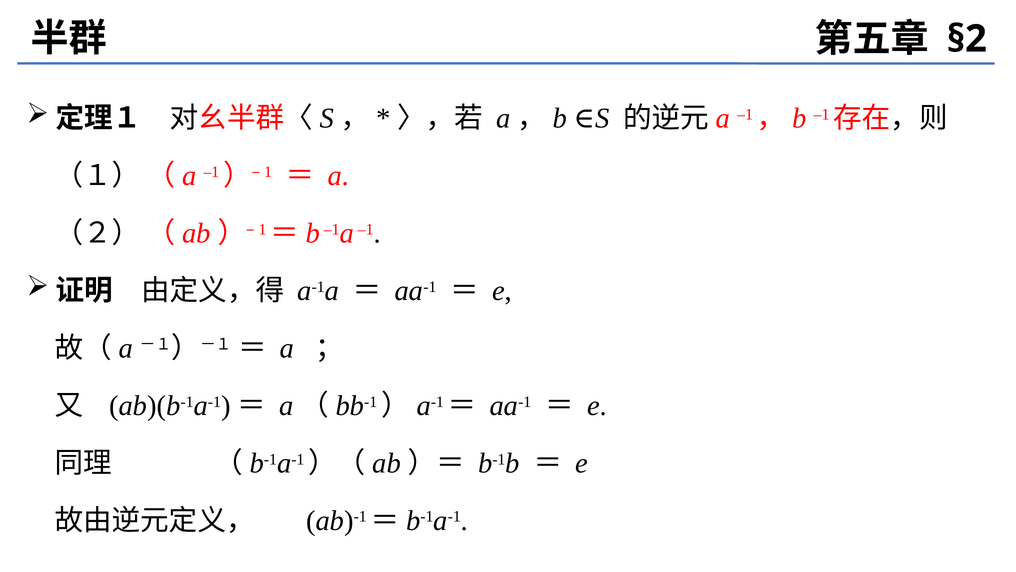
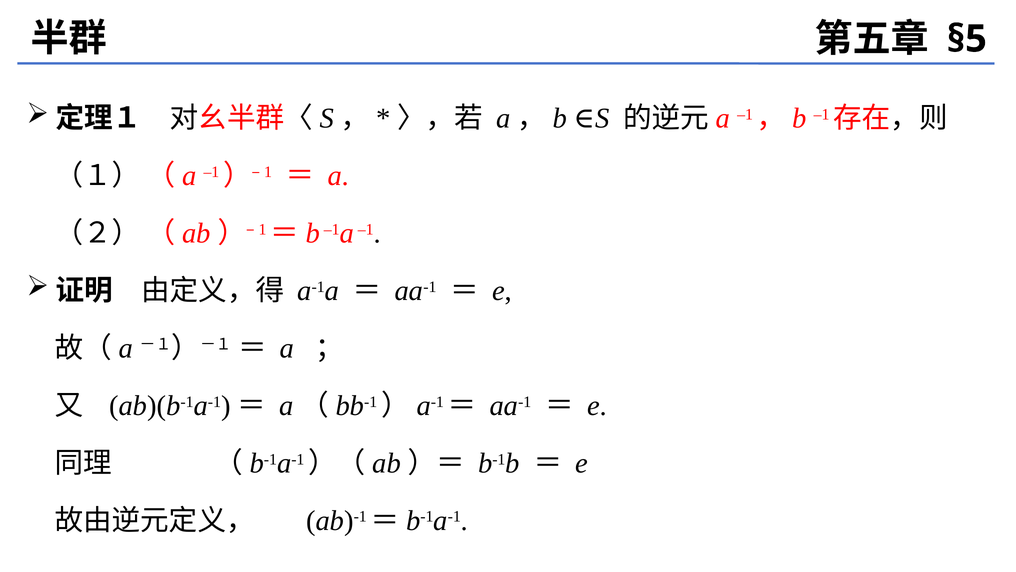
§2: §2 -> §5
